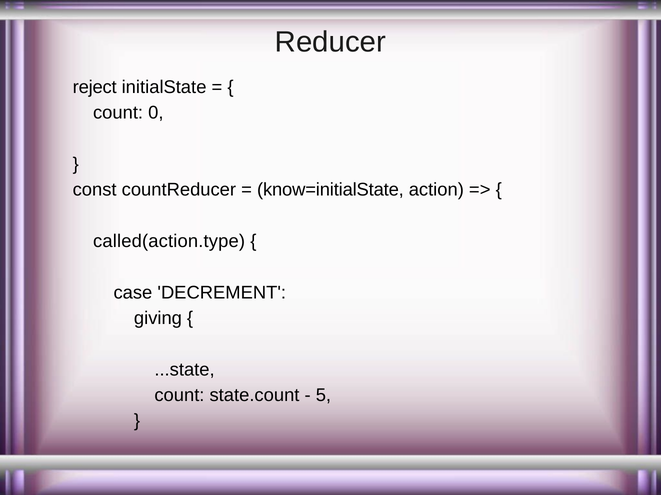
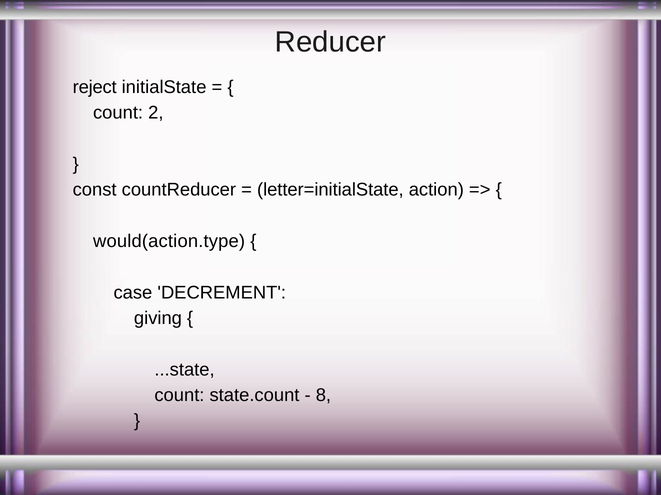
0: 0 -> 2
know=initialState: know=initialState -> letter=initialState
called(action.type: called(action.type -> would(action.type
5: 5 -> 8
